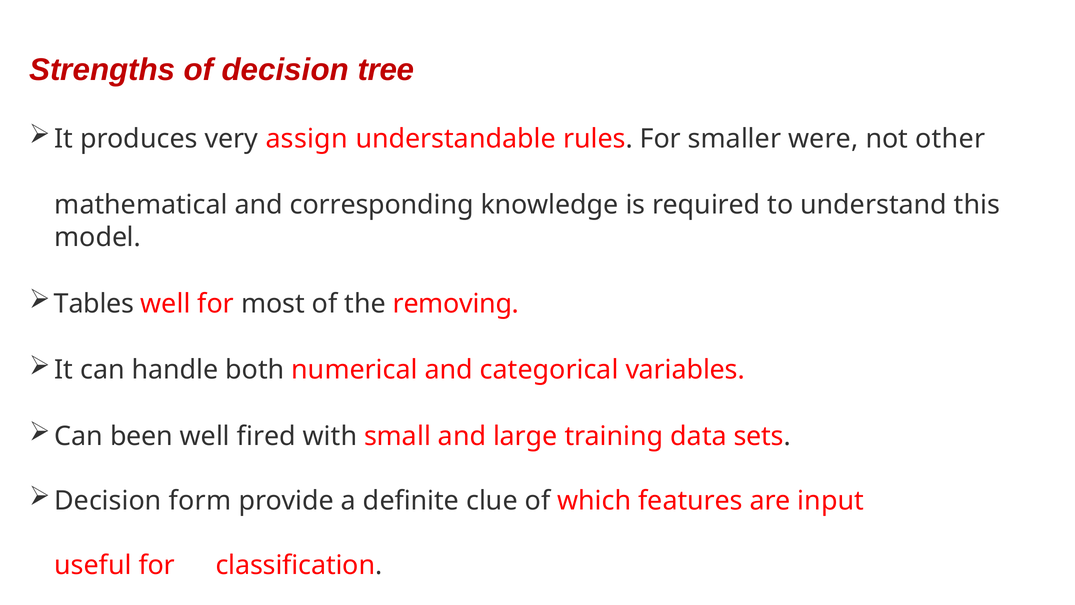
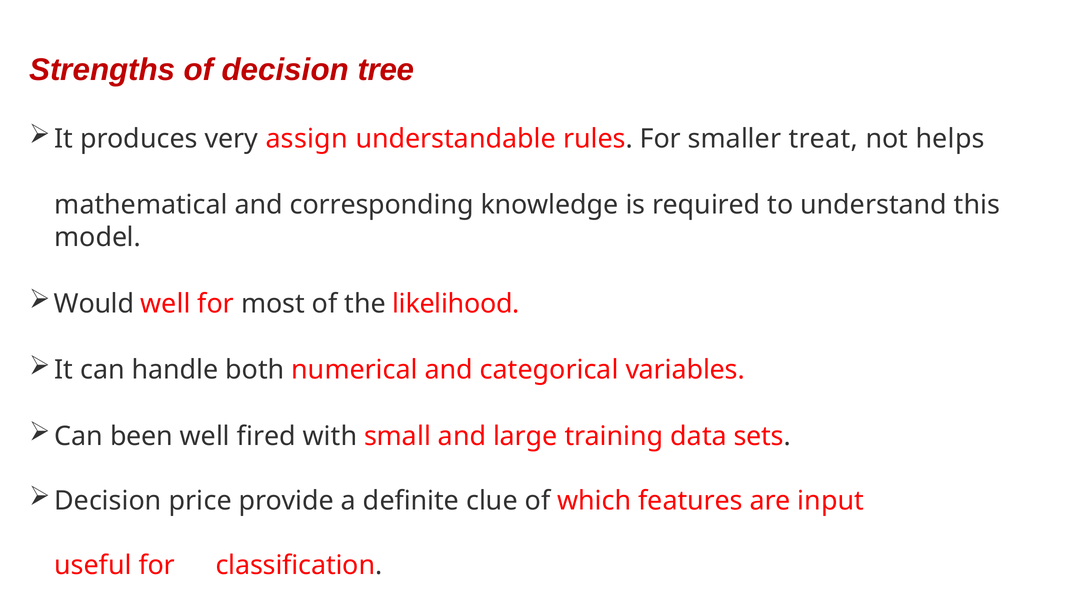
were: were -> treat
other: other -> helps
Tables: Tables -> Would
removing: removing -> likelihood
form: form -> price
